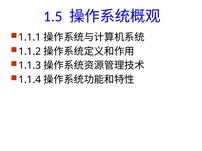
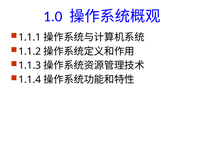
1.5: 1.5 -> 1.0
